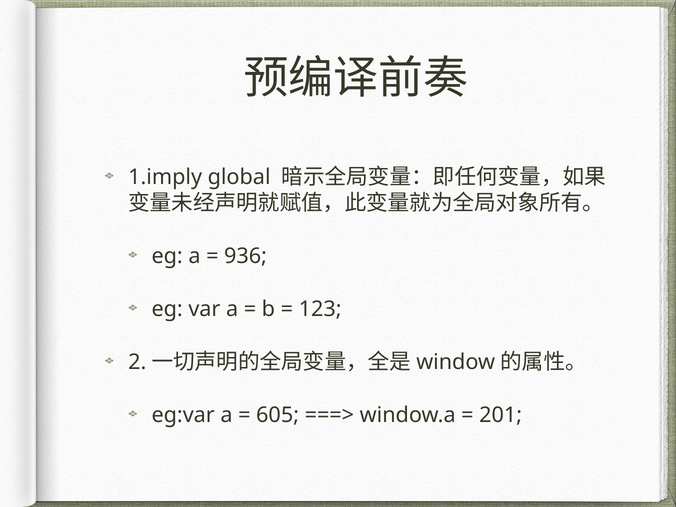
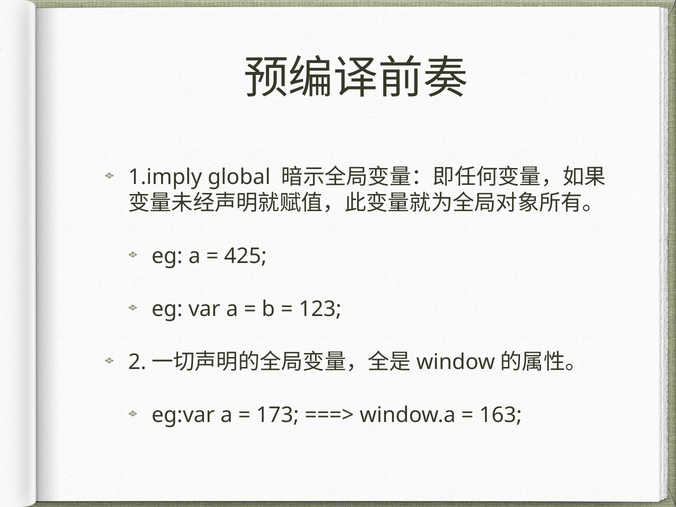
936: 936 -> 425
605: 605 -> 173
201: 201 -> 163
